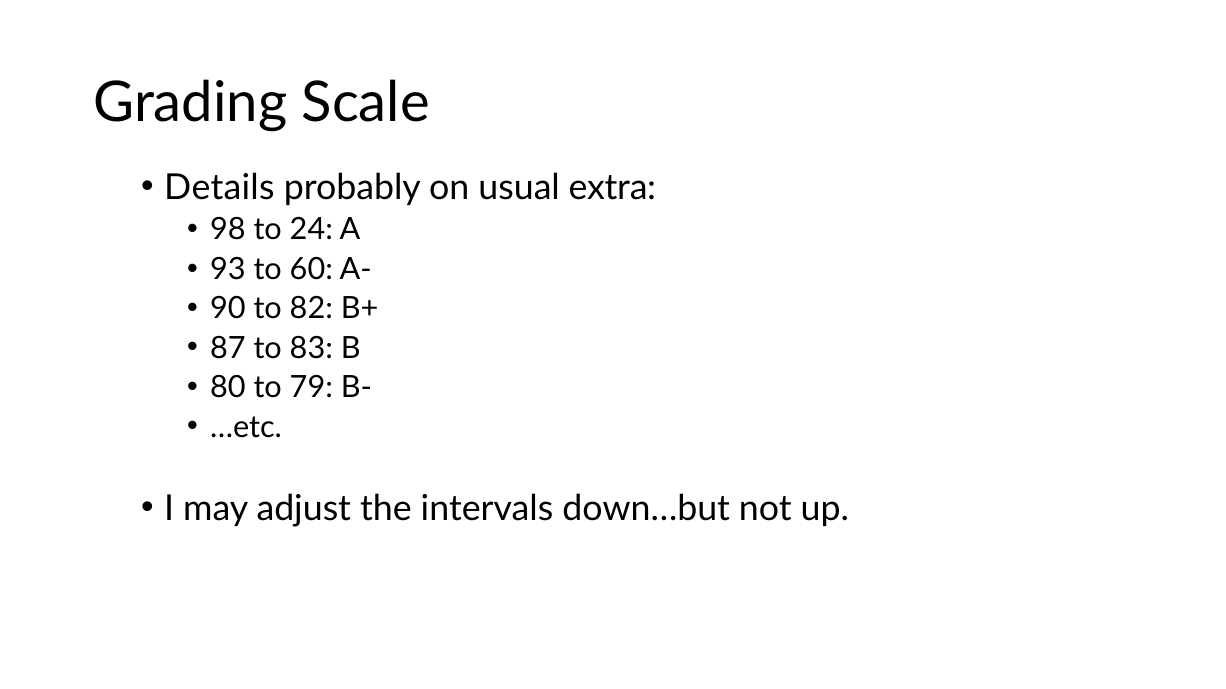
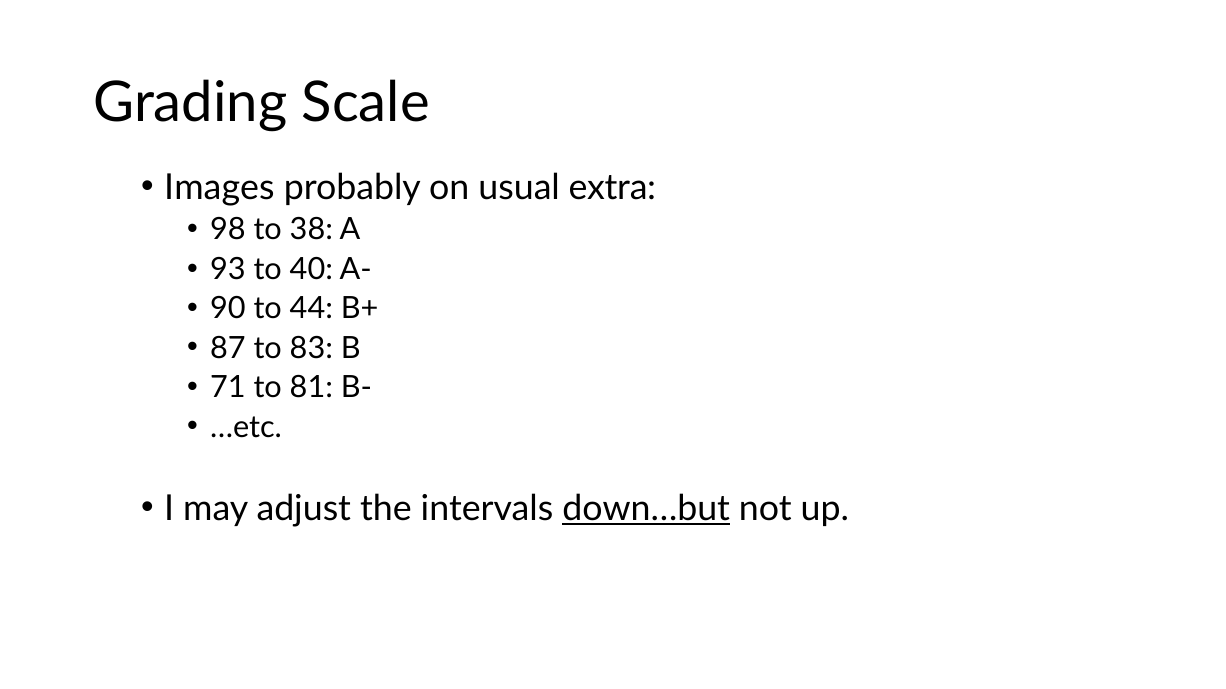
Details: Details -> Images
24: 24 -> 38
60: 60 -> 40
82: 82 -> 44
80: 80 -> 71
79: 79 -> 81
down…but underline: none -> present
